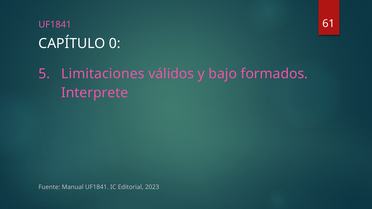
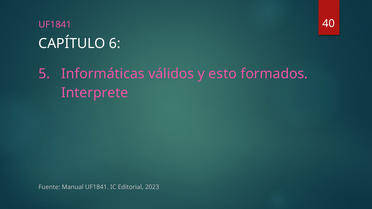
61: 61 -> 40
0: 0 -> 6
Limitaciones: Limitaciones -> Informáticas
bajo: bajo -> esto
